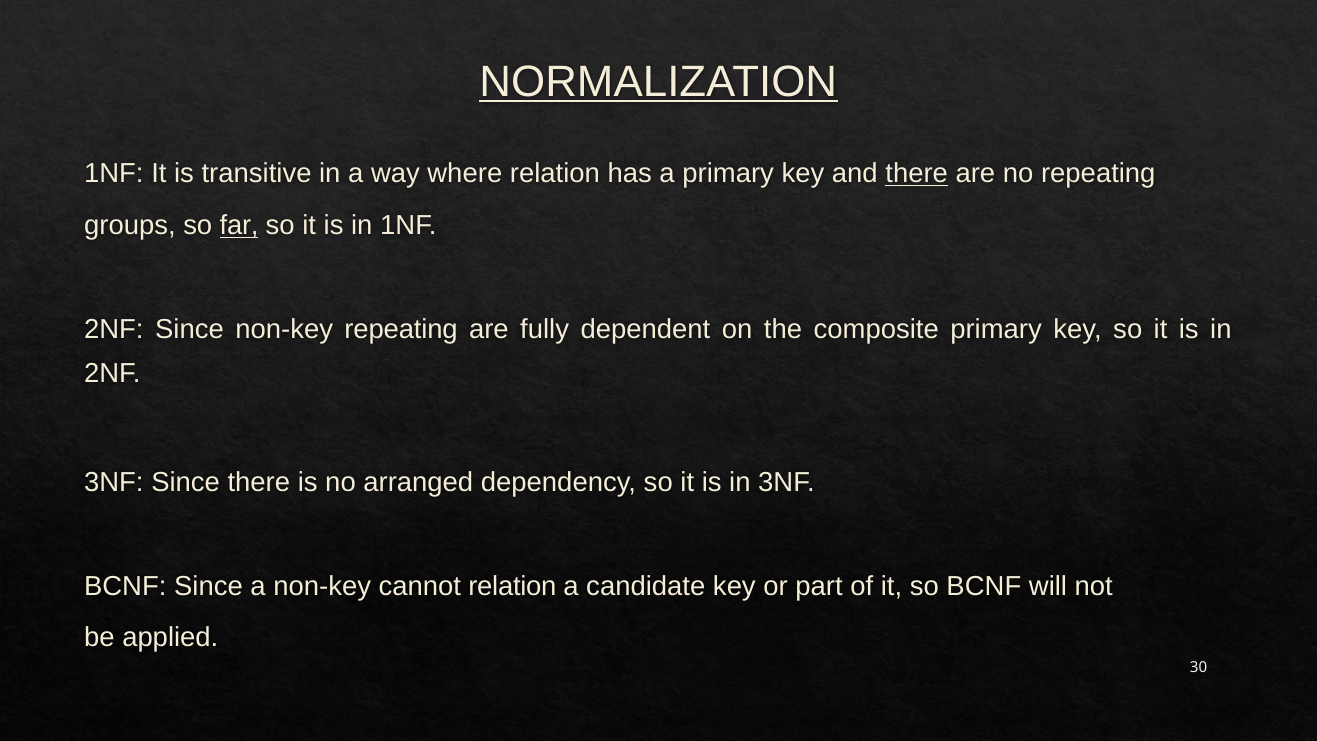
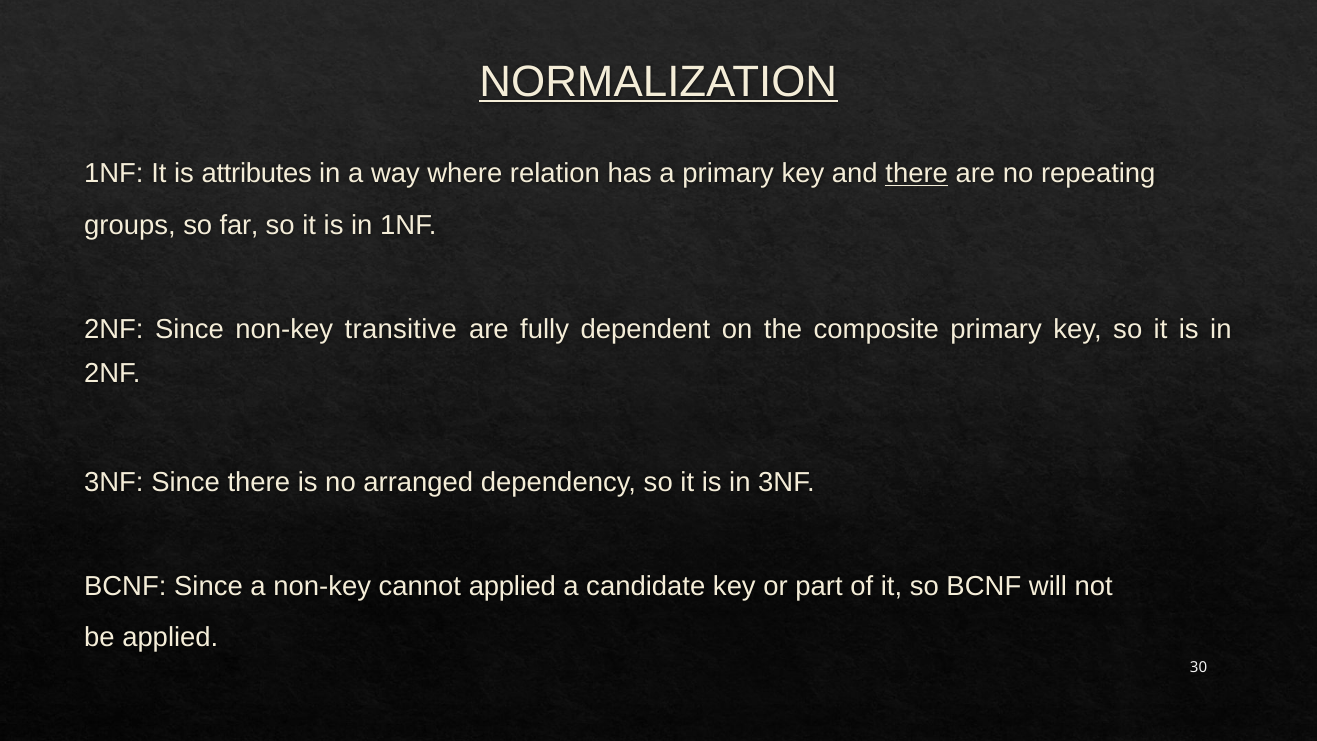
transitive: transitive -> attributes
far underline: present -> none
non-key repeating: repeating -> transitive
cannot relation: relation -> applied
